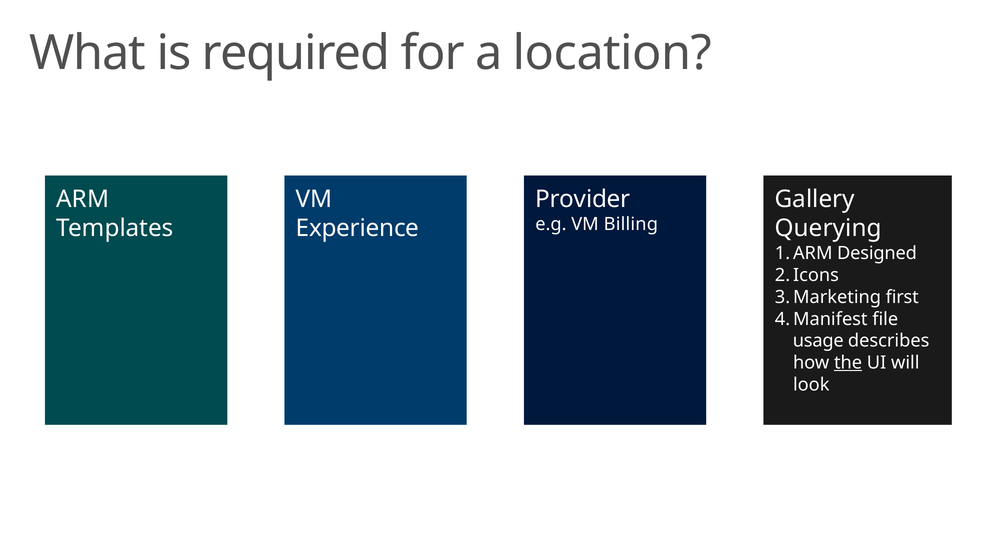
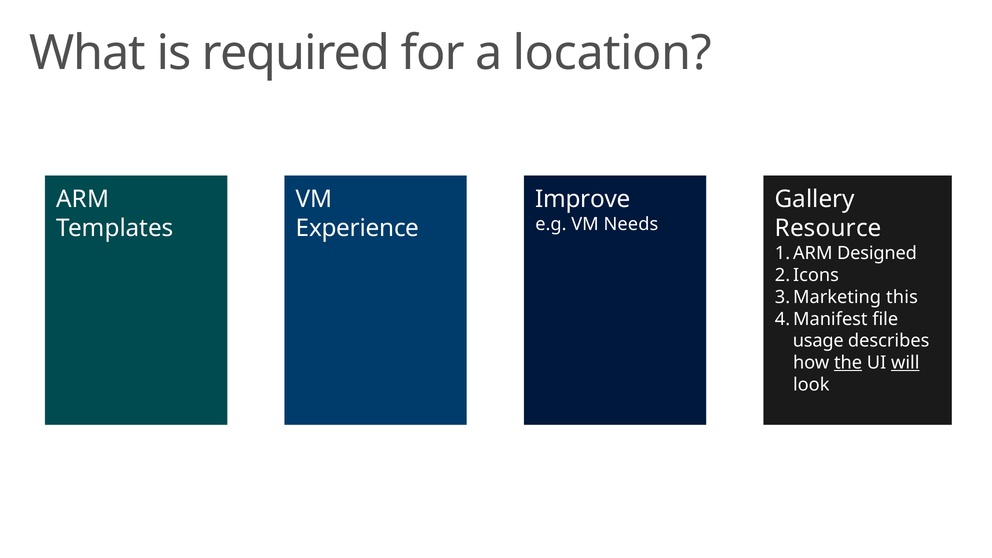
Provider: Provider -> Improve
Billing: Billing -> Needs
Querying: Querying -> Resource
first: first -> this
will underline: none -> present
